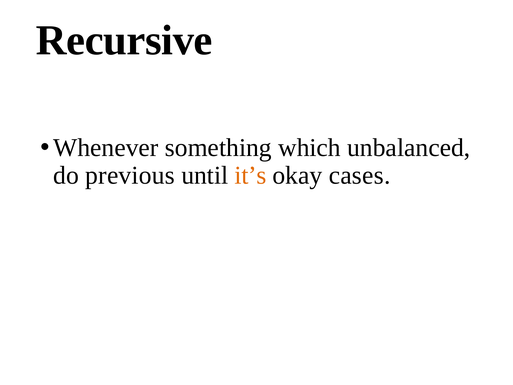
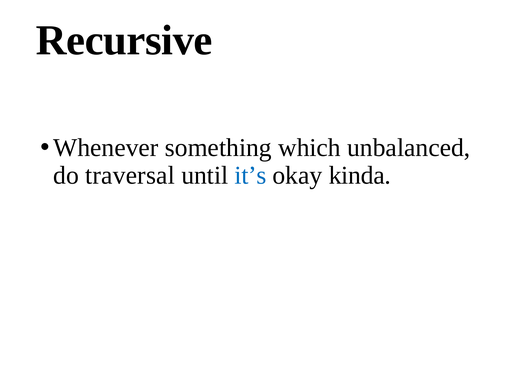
previous: previous -> traversal
it’s colour: orange -> blue
cases: cases -> kinda
